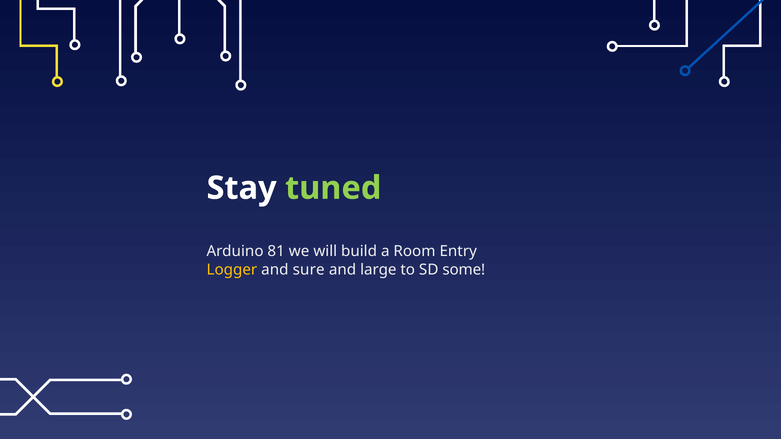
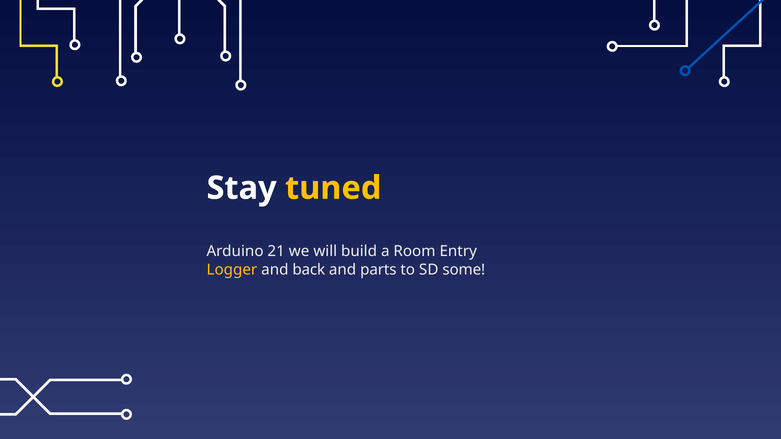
tuned colour: light green -> yellow
81: 81 -> 21
sure: sure -> back
large: large -> parts
